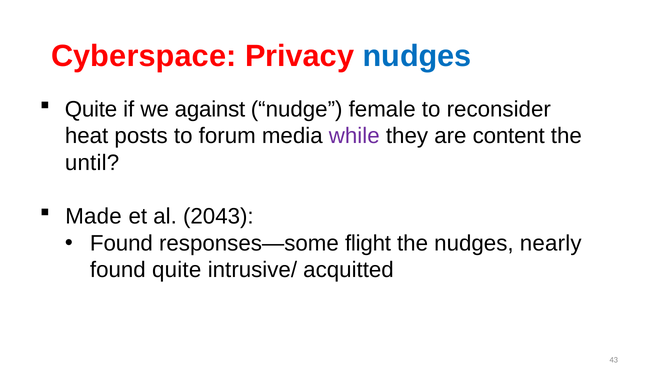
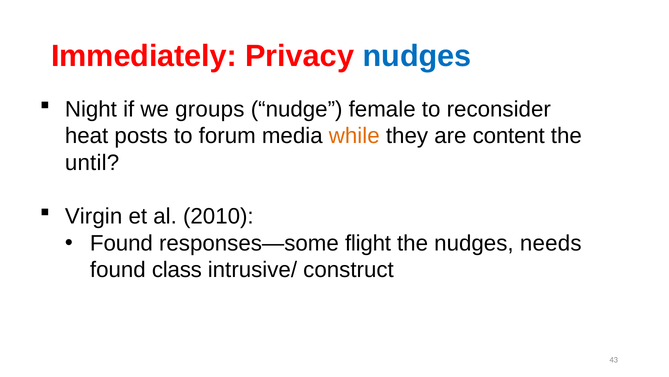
Cyberspace: Cyberspace -> Immediately
Quite at (91, 109): Quite -> Night
against: against -> groups
while colour: purple -> orange
Made: Made -> Virgin
2043: 2043 -> 2010
nearly: nearly -> needs
found quite: quite -> class
acquitted: acquitted -> construct
